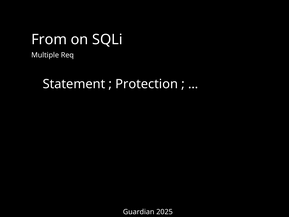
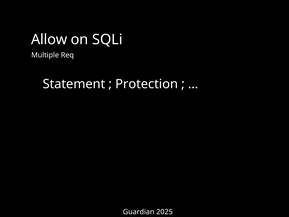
From: From -> Allow
